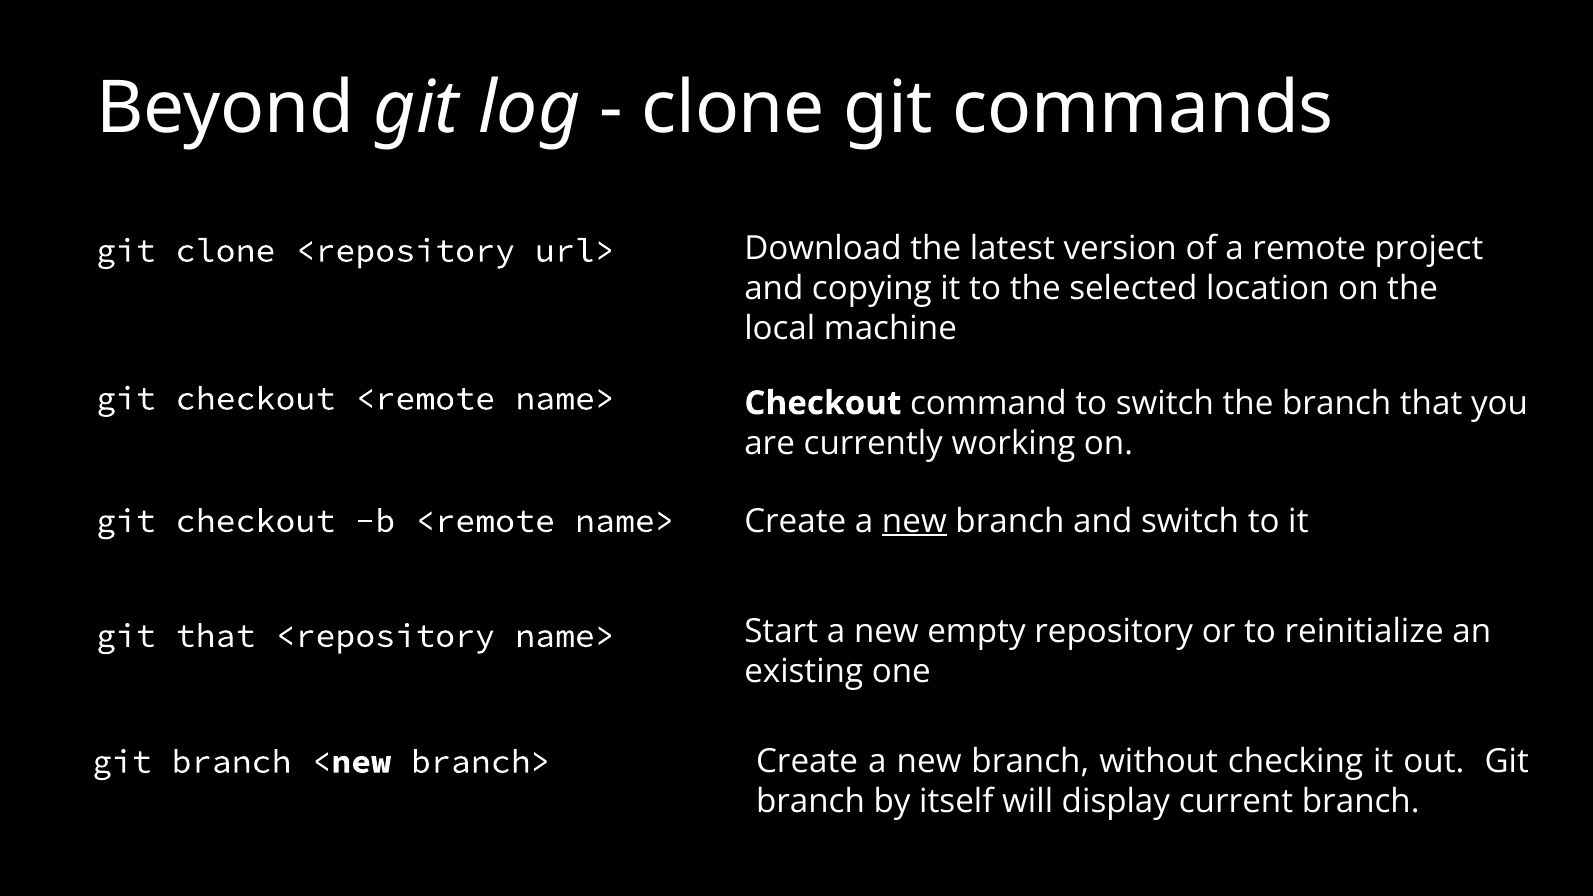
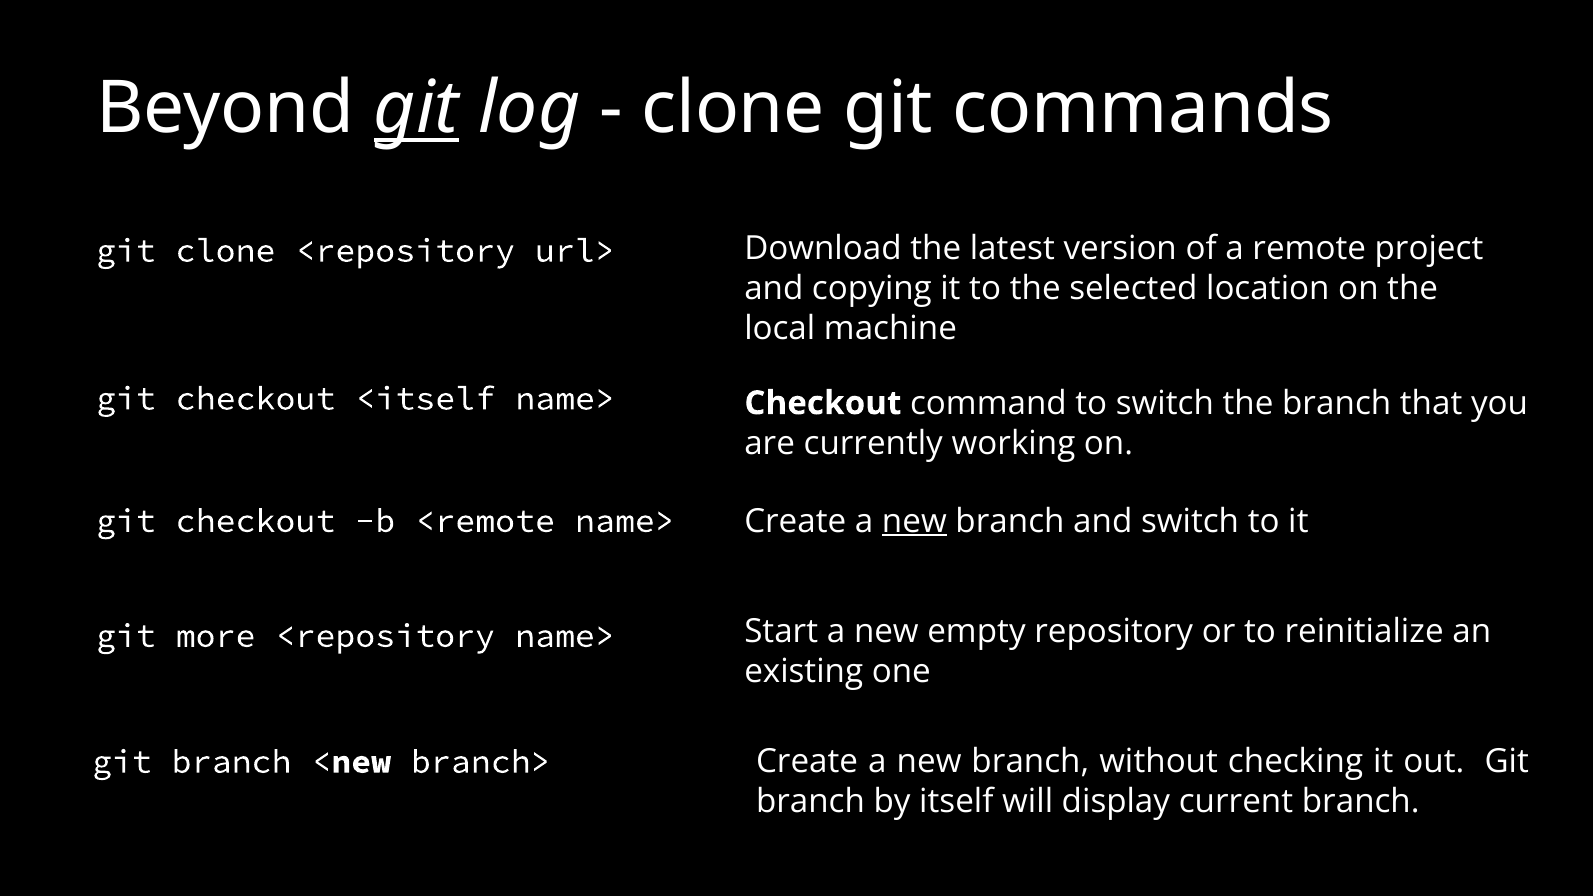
git at (417, 108) underline: none -> present
checkout <remote: <remote -> <itself
git that: that -> more
